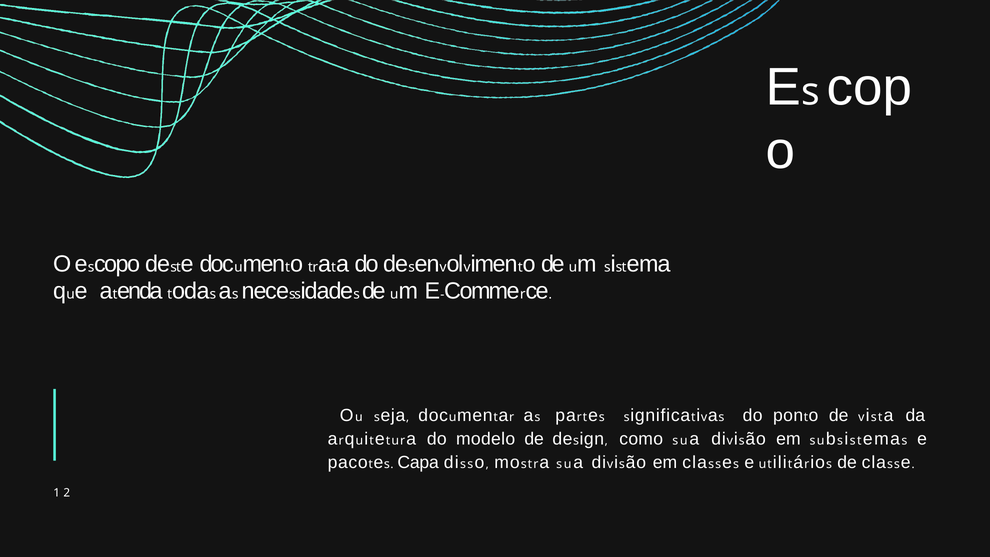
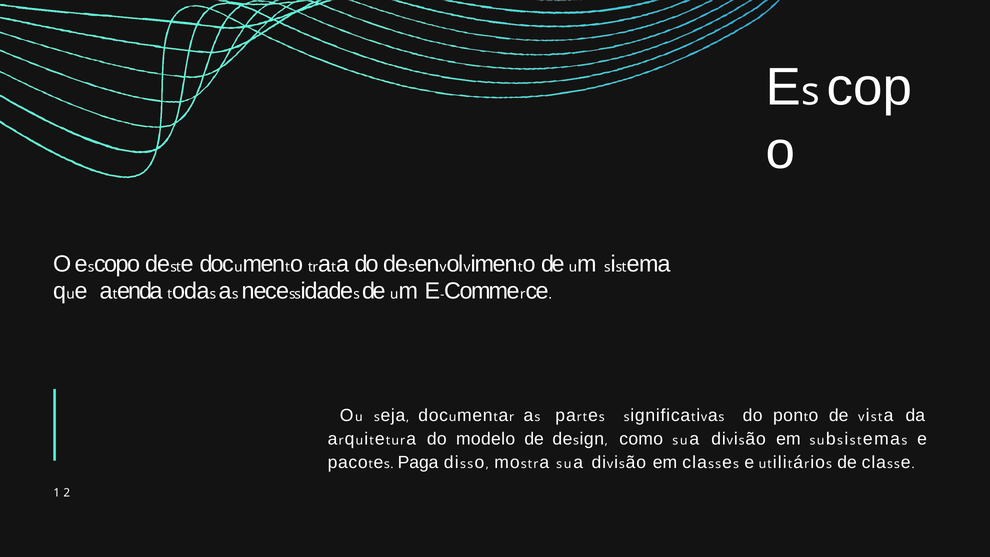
Capa: Capa -> Paga
